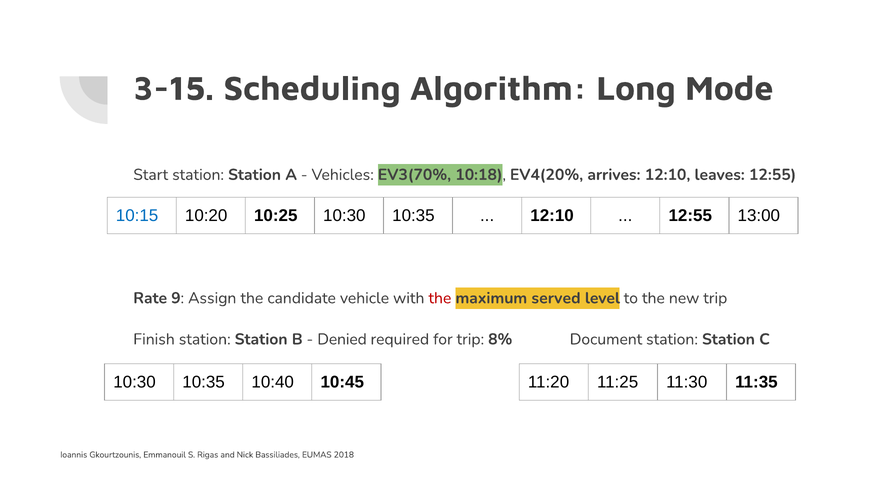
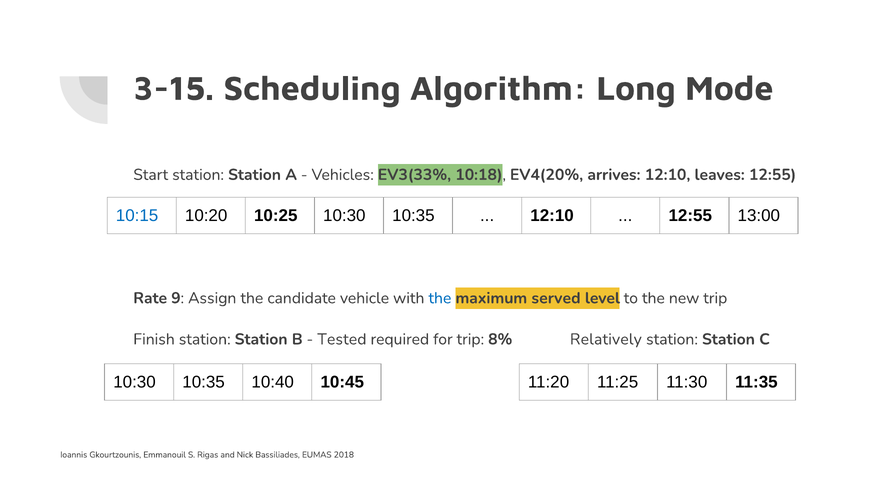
EV3(70%: EV3(70% -> EV3(33%
the at (440, 298) colour: red -> blue
Denied: Denied -> Tested
Document: Document -> Relatively
